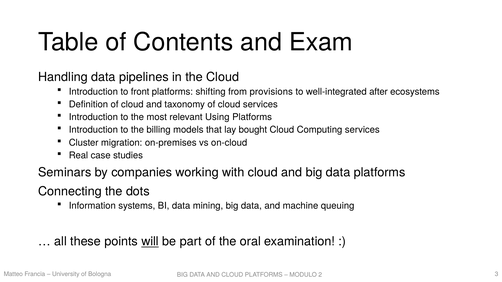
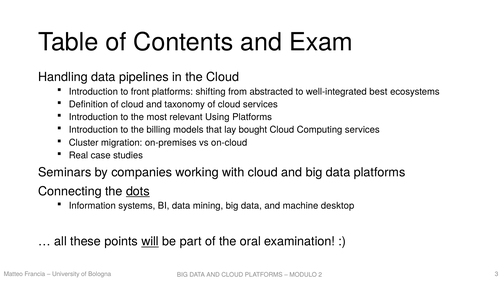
provisions: provisions -> abstracted
after: after -> best
dots underline: none -> present
queuing: queuing -> desktop
